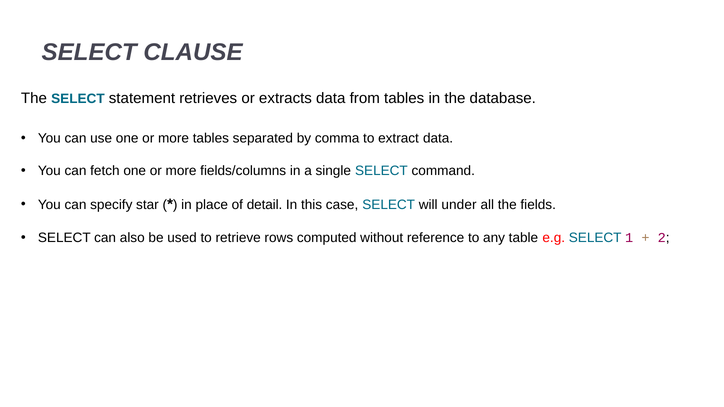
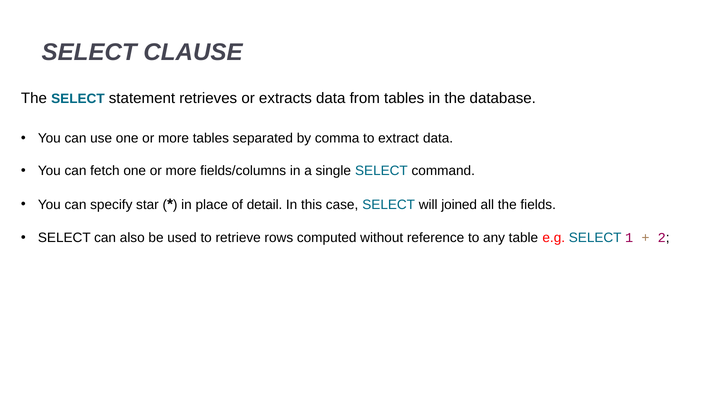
under: under -> joined
